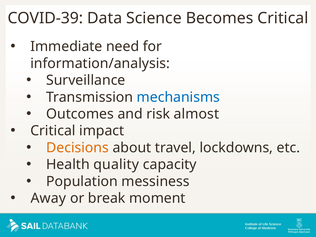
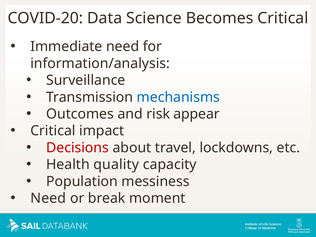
COVID-39: COVID-39 -> COVID-20
almost: almost -> appear
Decisions colour: orange -> red
Away at (48, 198): Away -> Need
